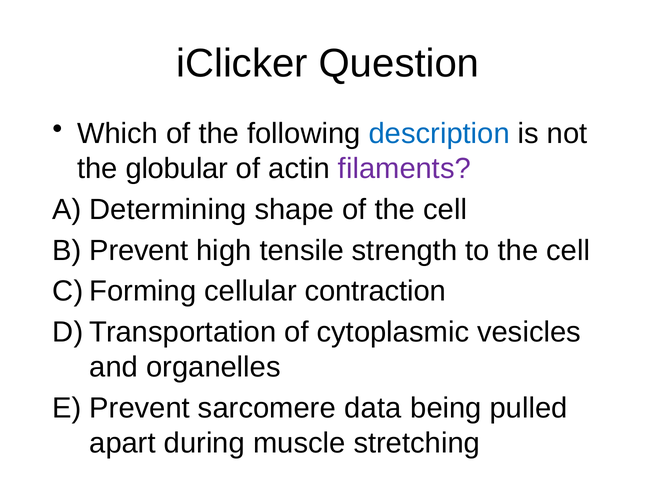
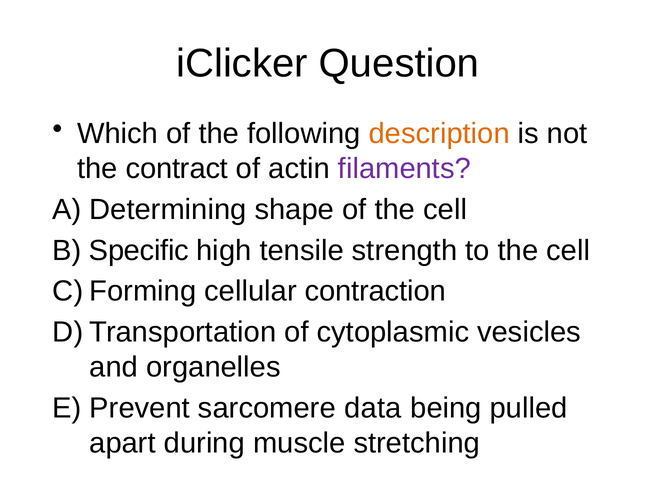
description colour: blue -> orange
globular: globular -> contract
Prevent at (139, 250): Prevent -> Specific
